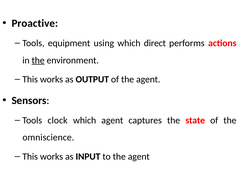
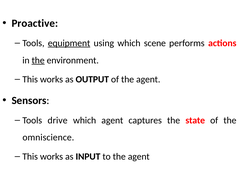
equipment underline: none -> present
direct: direct -> scene
clock: clock -> drive
